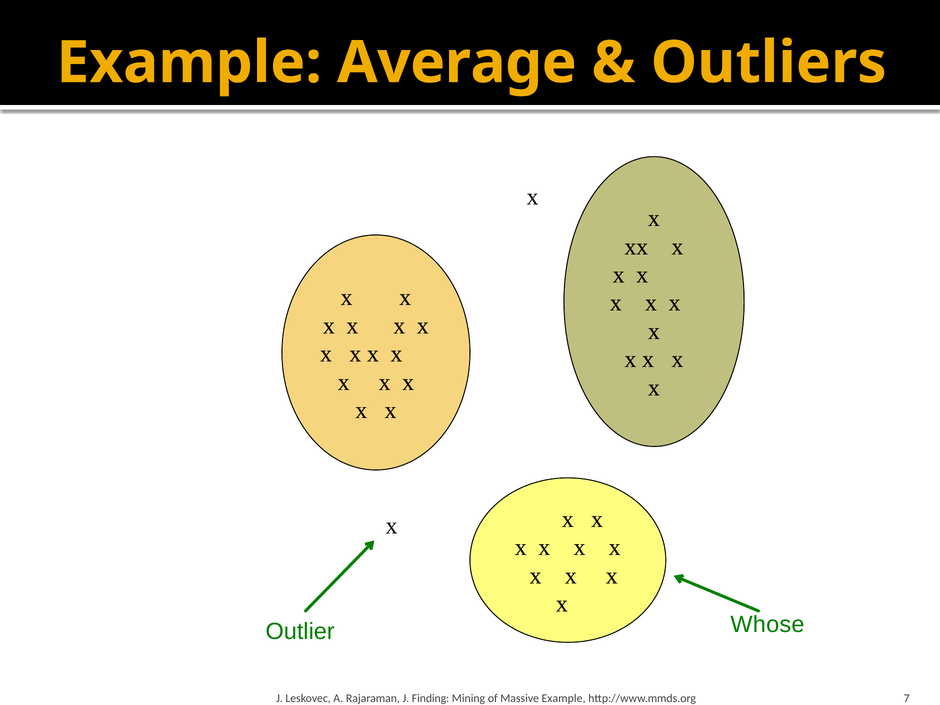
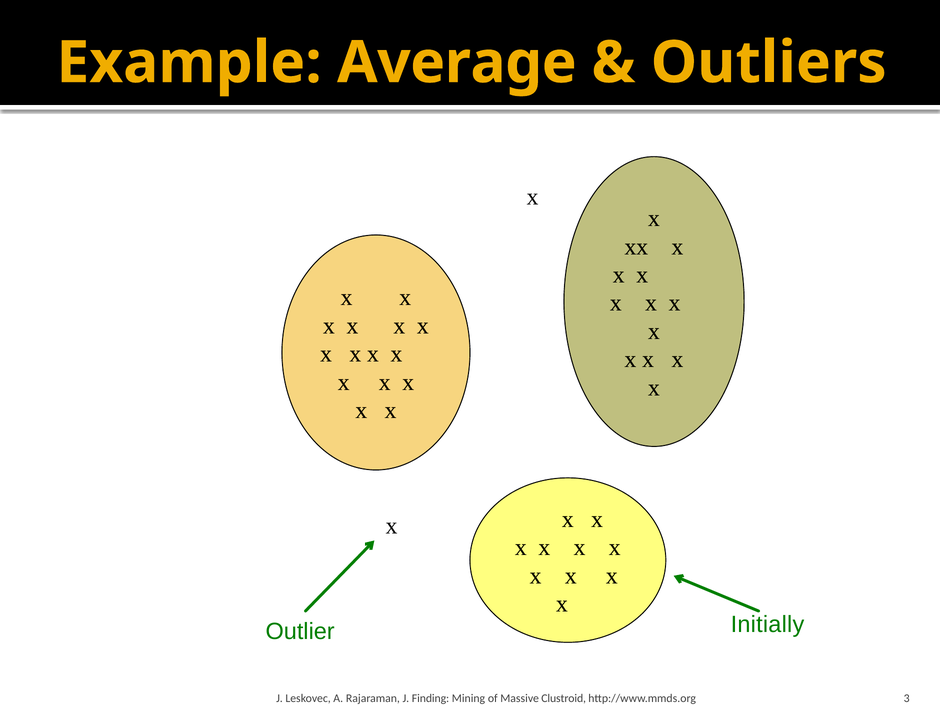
Whose: Whose -> Initially
Massive Example: Example -> Clustroid
7: 7 -> 3
